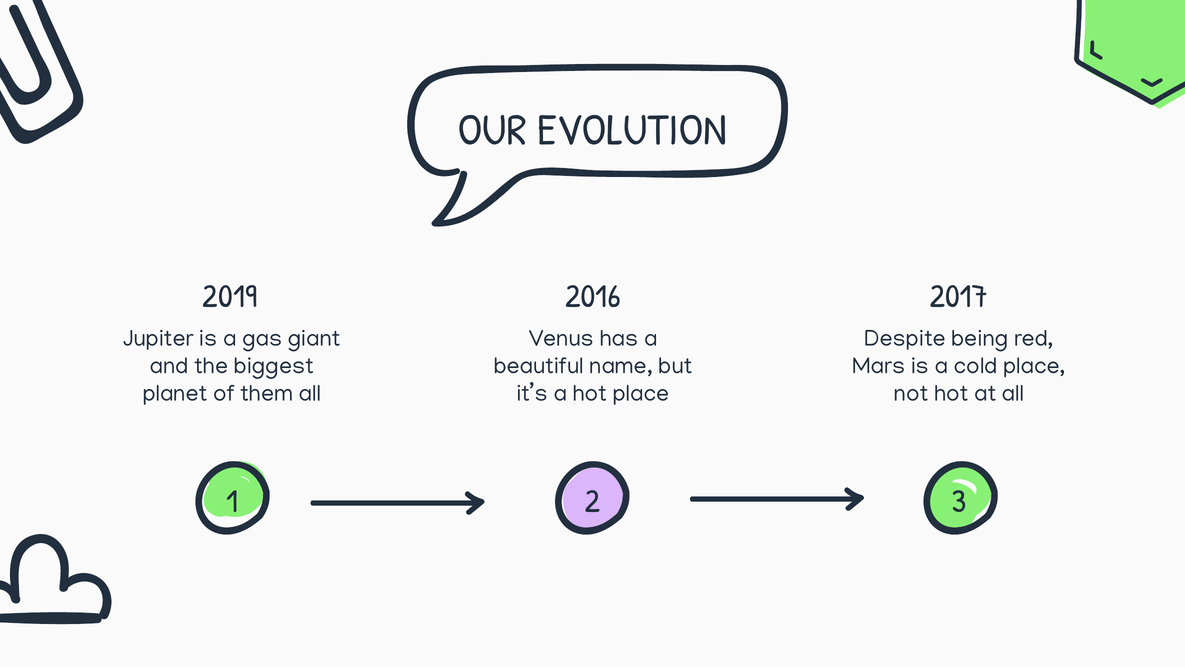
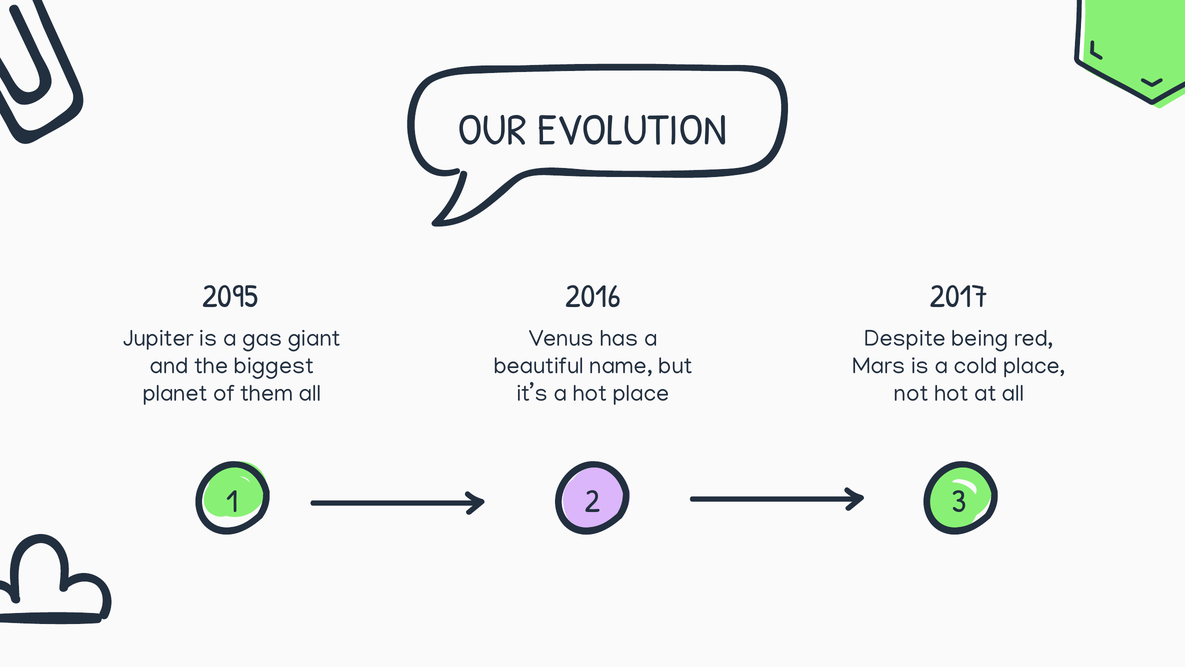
2019: 2019 -> 2095
